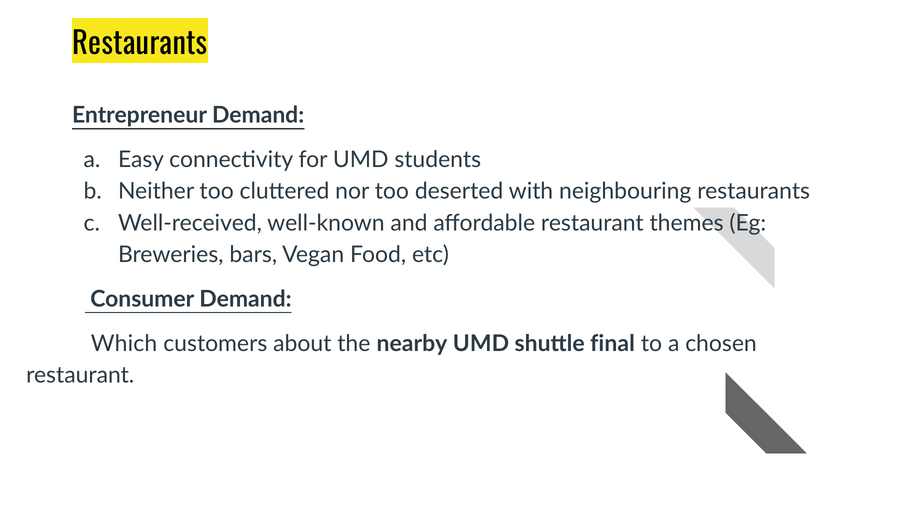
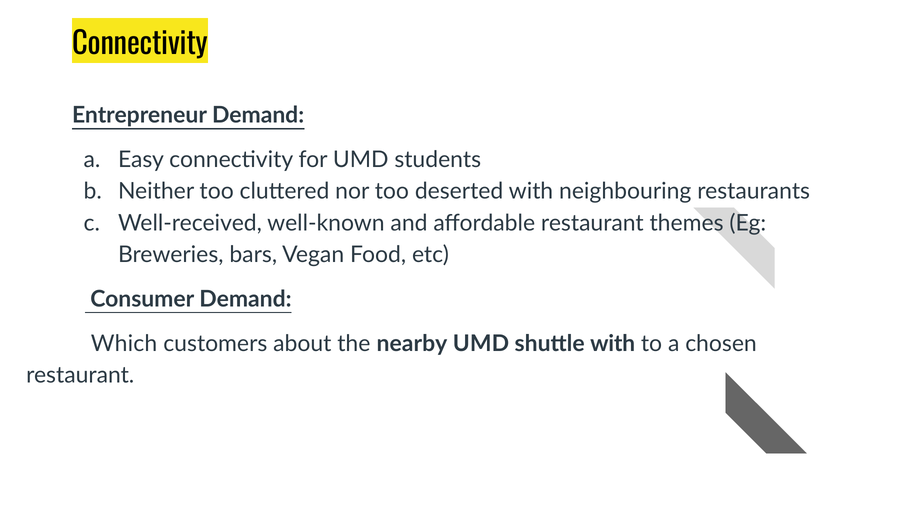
Restaurants at (140, 44): Restaurants -> Connectivity
shuttle final: final -> with
